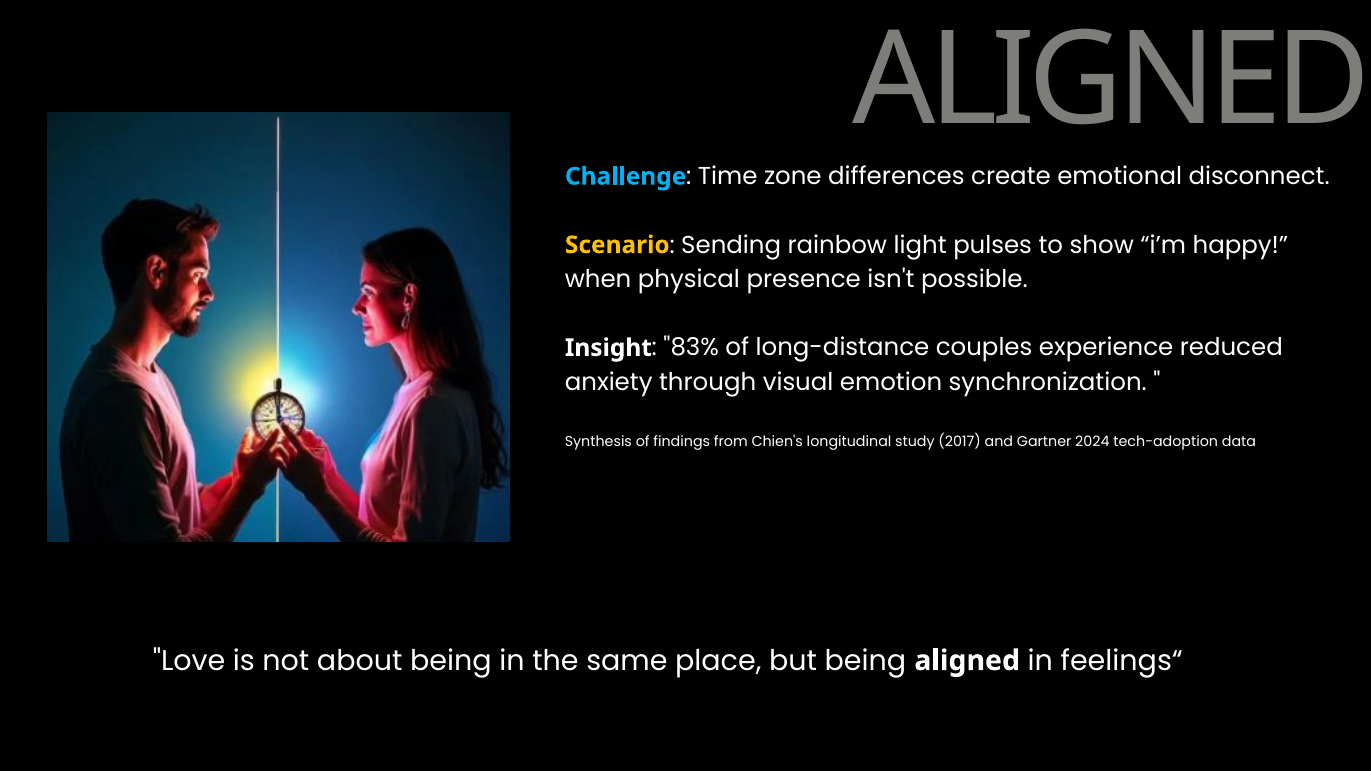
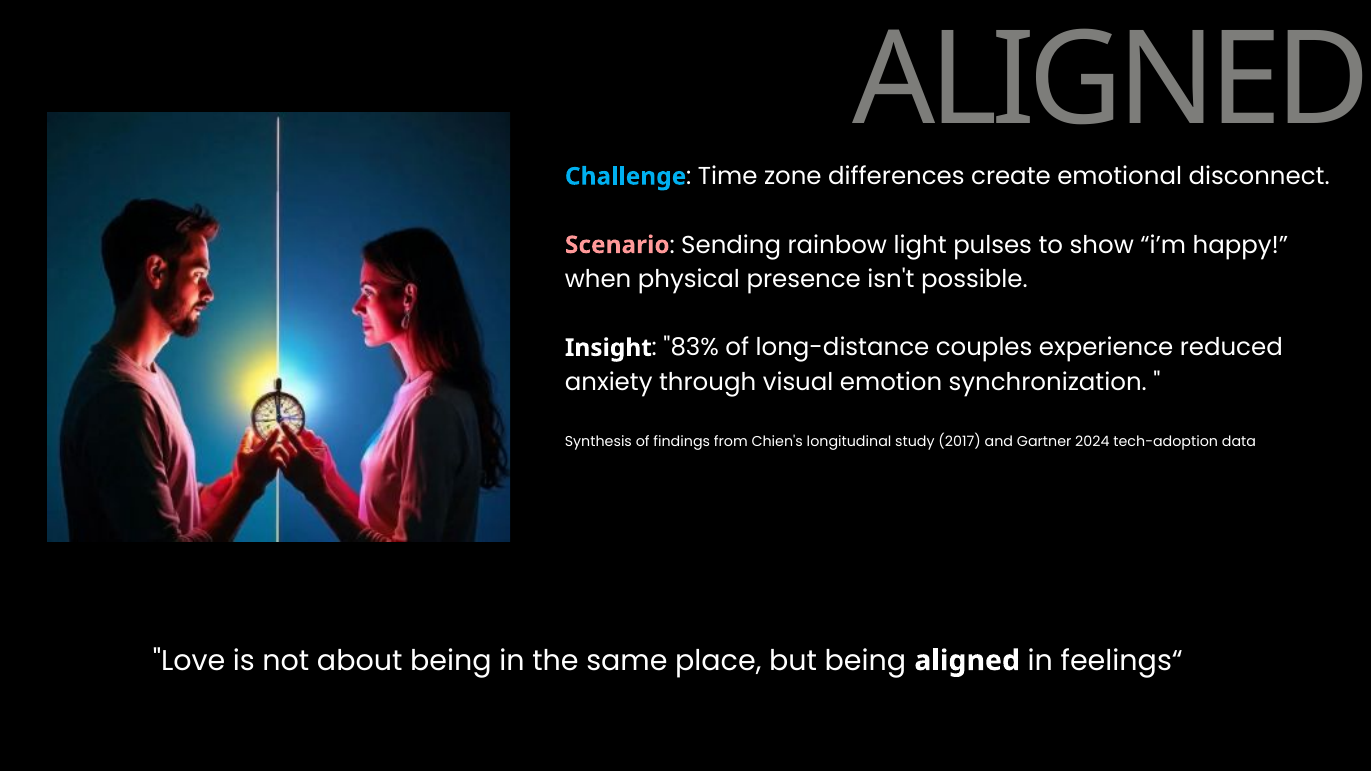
Scenario colour: yellow -> pink
